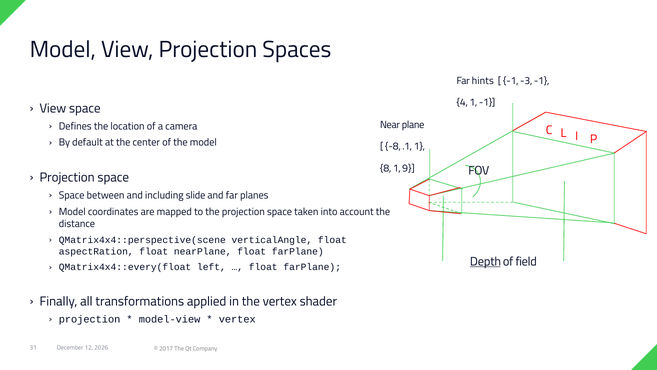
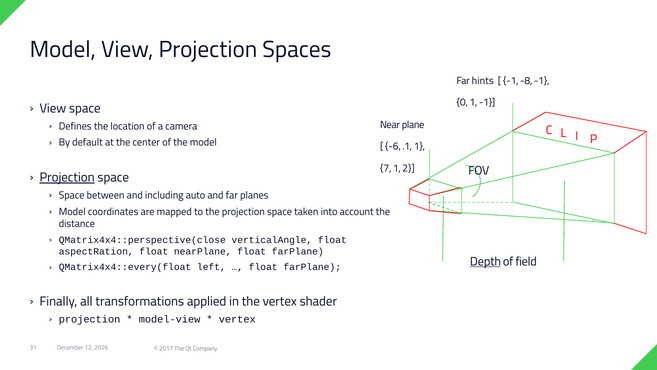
-3: -3 -> -8
4: 4 -> 0
-8: -8 -> -6
8: 8 -> 7
9: 9 -> 2
Projection at (67, 177) underline: none -> present
slide: slide -> auto
QMatrix4x4::perspective(scene: QMatrix4x4::perspective(scene -> QMatrix4x4::perspective(close
